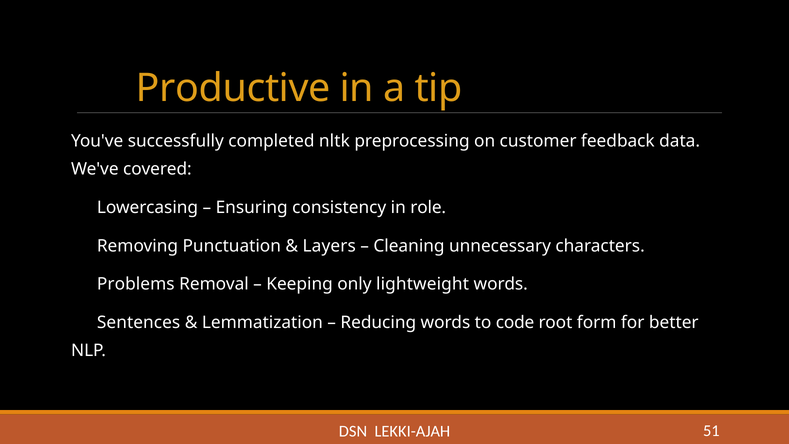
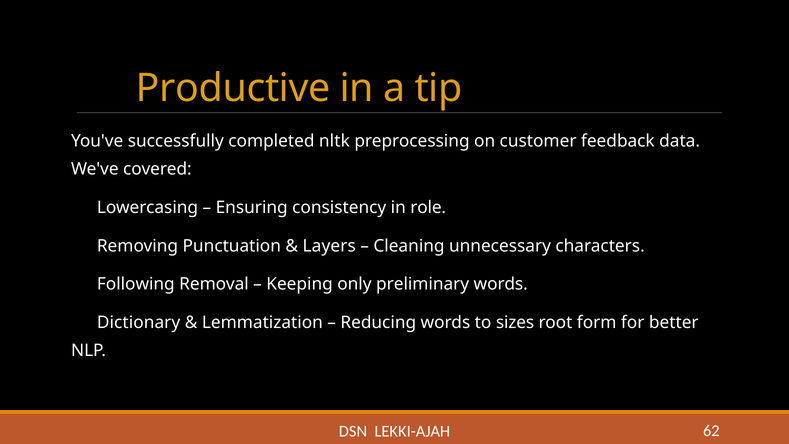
Problems: Problems -> Following
lightweight: lightweight -> preliminary
Sentences: Sentences -> Dictionary
code: code -> sizes
51: 51 -> 62
